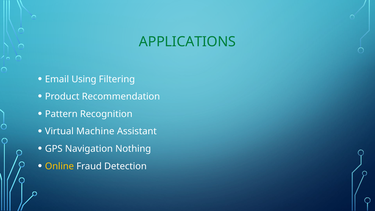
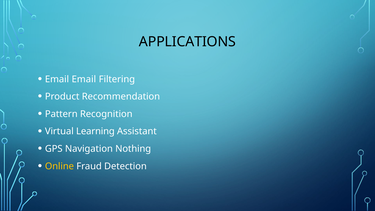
APPLICATIONS colour: green -> black
Email Using: Using -> Email
Machine: Machine -> Learning
